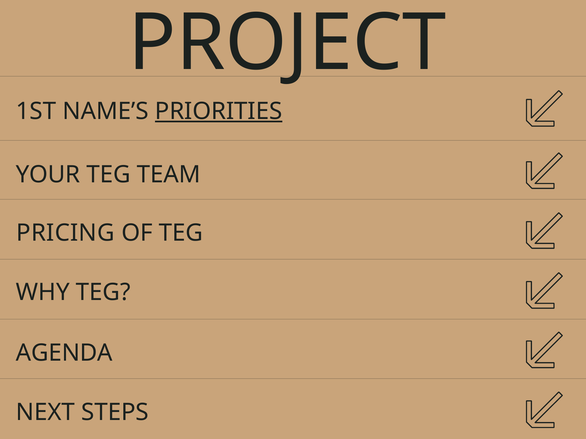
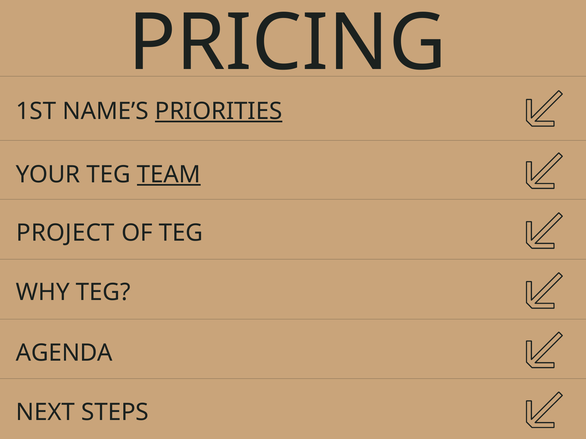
PROJECT: PROJECT -> PRICING
TEAM underline: none -> present
PRICING: PRICING -> PROJECT
